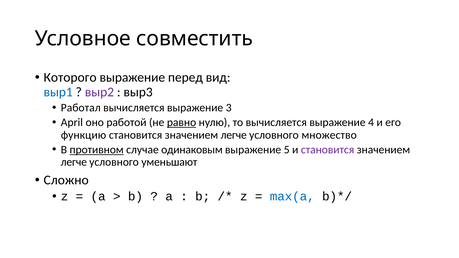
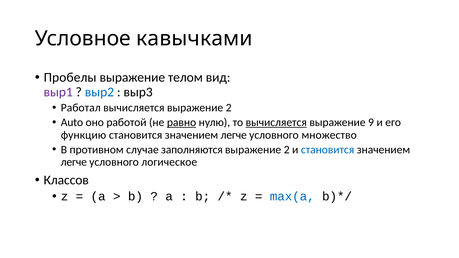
совместить: совместить -> кавычками
Которого: Которого -> Пробелы
перед: перед -> телом
выр1 colour: blue -> purple
выр2 colour: purple -> blue
вычисляется выражение 3: 3 -> 2
April: April -> Auto
вычисляется at (276, 123) underline: none -> present
4: 4 -> 9
противном underline: present -> none
одинаковым: одинаковым -> заполняются
5 at (287, 150): 5 -> 2
становится at (328, 150) colour: purple -> blue
уменьшают: уменьшают -> логическое
Сложно: Сложно -> Классов
